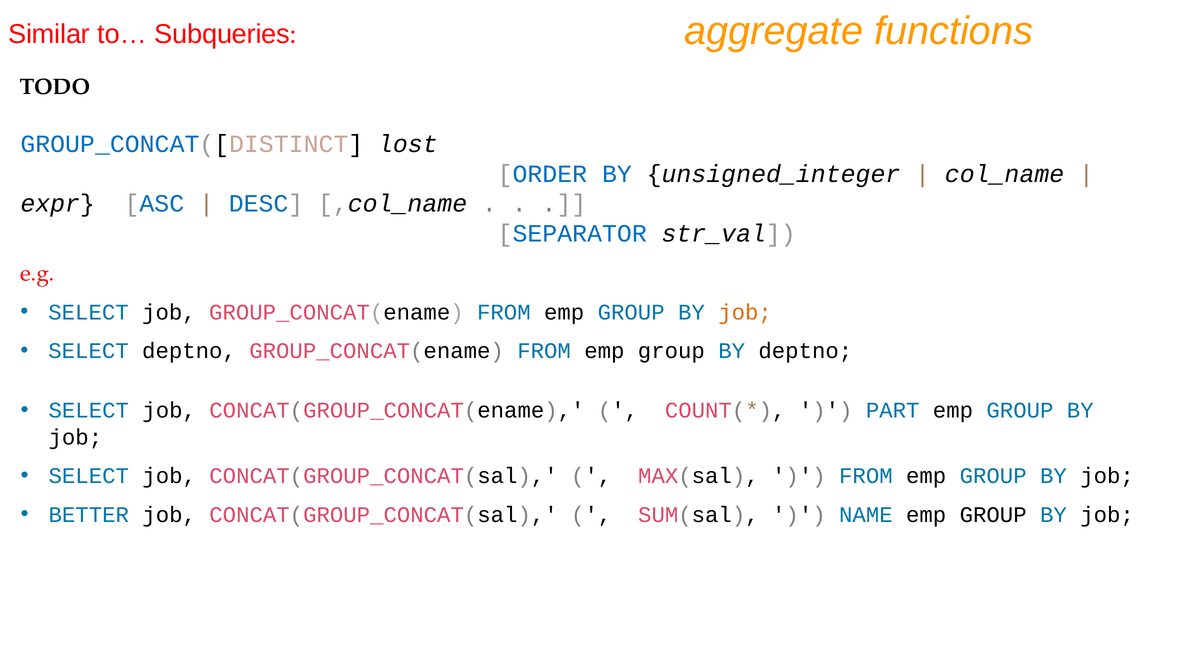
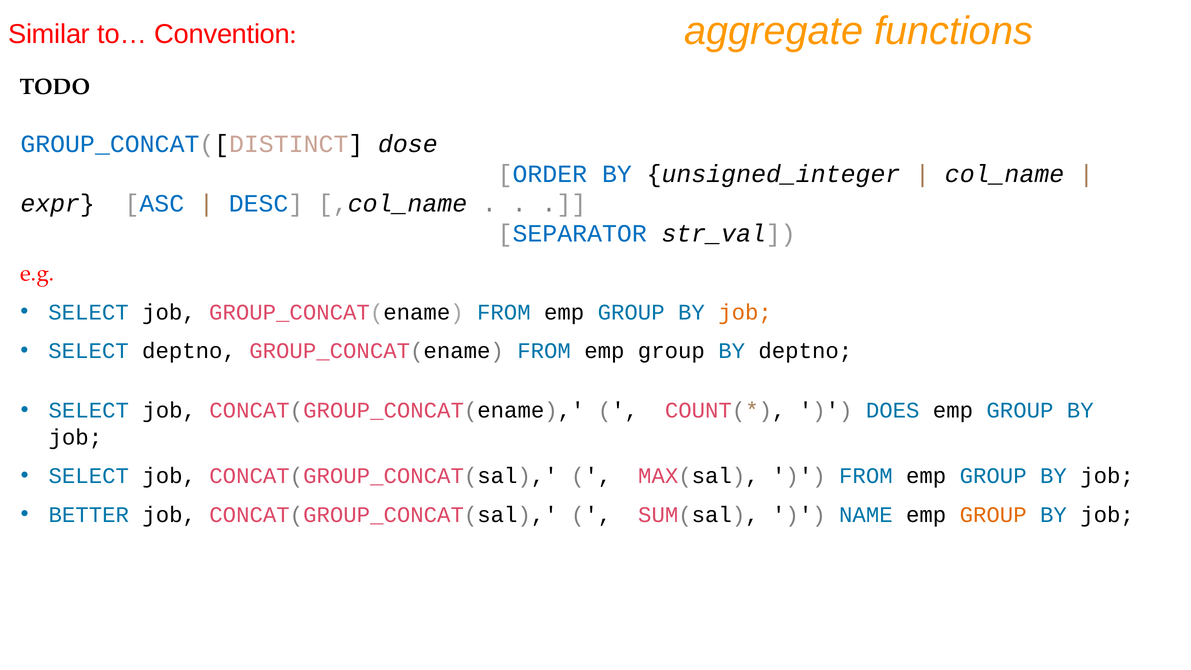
Subqueries: Subqueries -> Convention
lost: lost -> dose
PART: PART -> DOES
GROUP at (993, 515) colour: black -> orange
